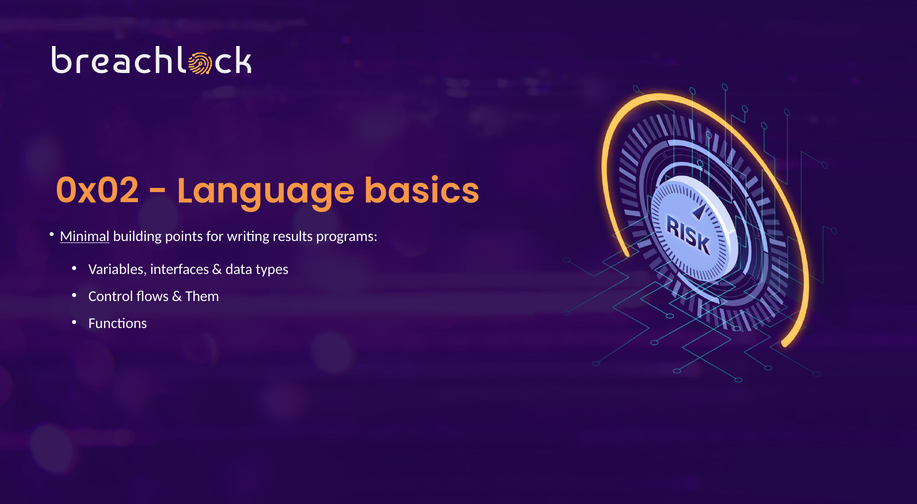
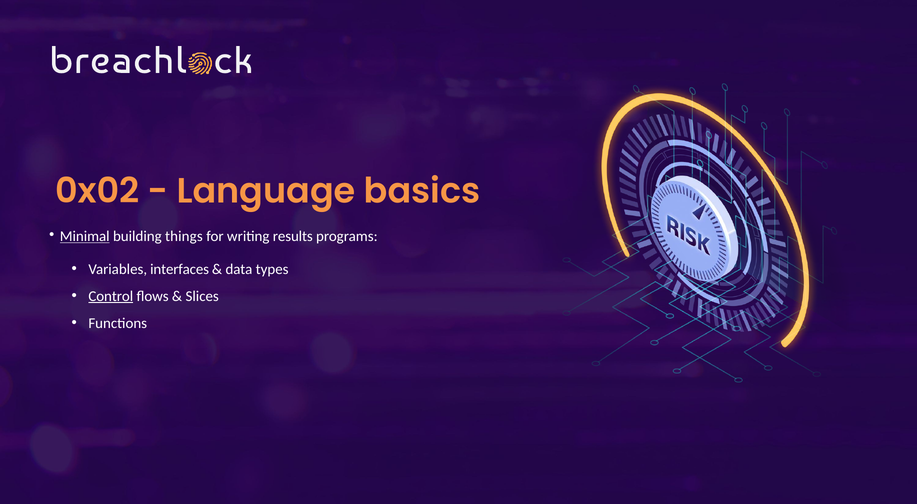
points: points -> things
Control underline: none -> present
Them: Them -> Slices
